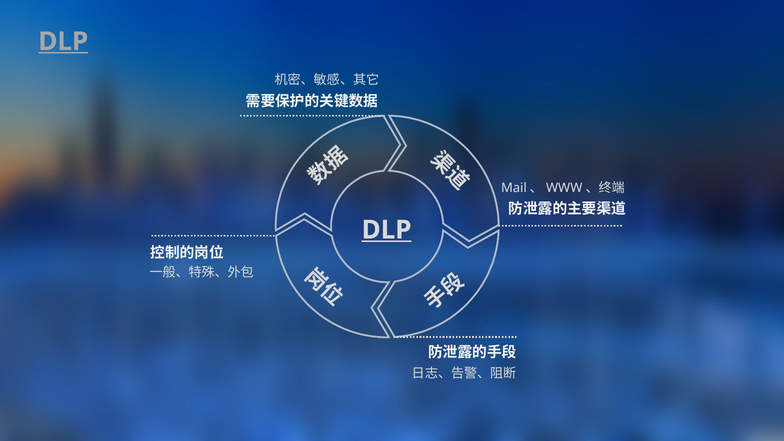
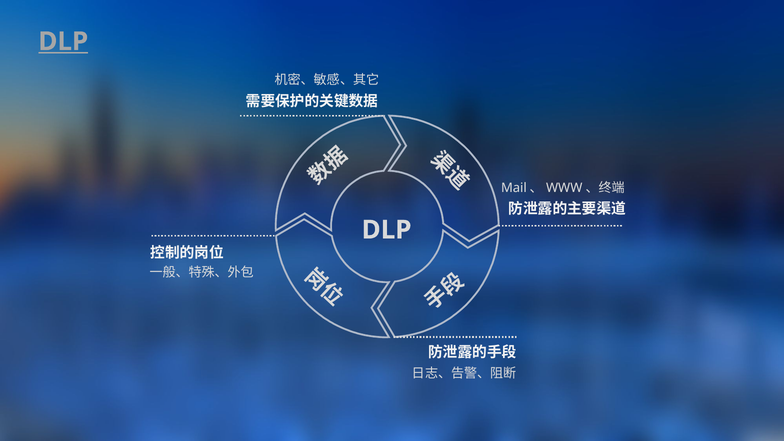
DLP at (387, 230) underline: present -> none
